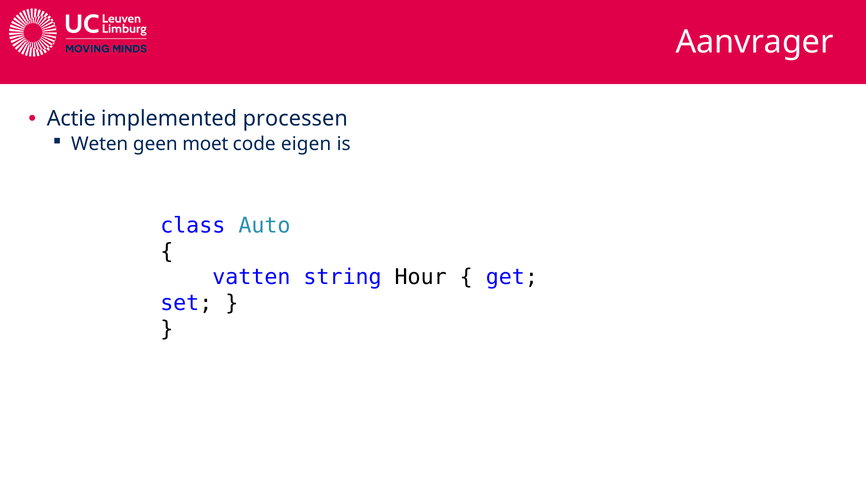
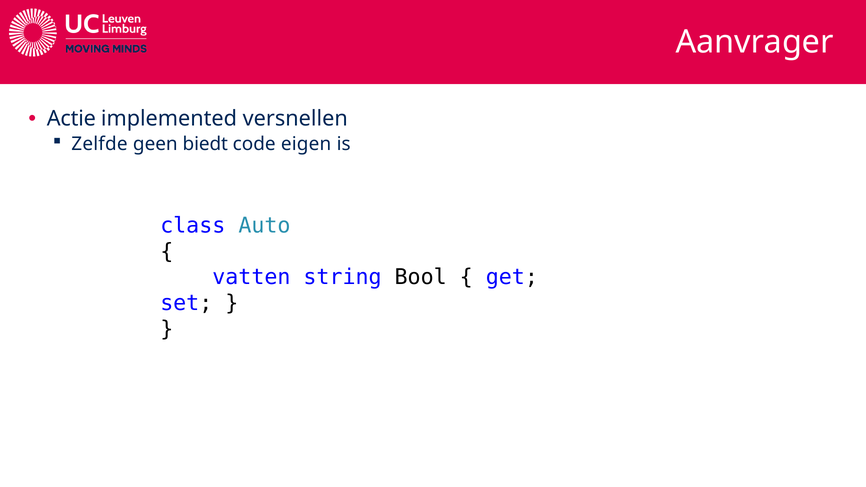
processen: processen -> versnellen
Weten: Weten -> Zelfde
moet: moet -> biedt
Hour: Hour -> Bool
